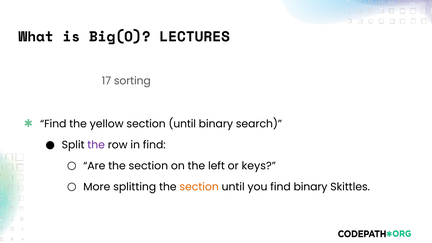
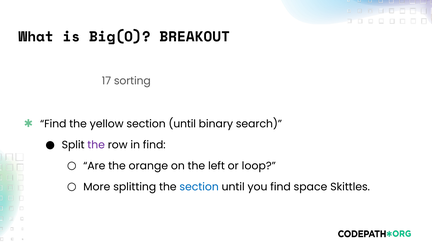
LECTURES: LECTURES -> BREAKOUT
Are the section: section -> orange
keys: keys -> loop
section at (199, 187) colour: orange -> blue
find binary: binary -> space
